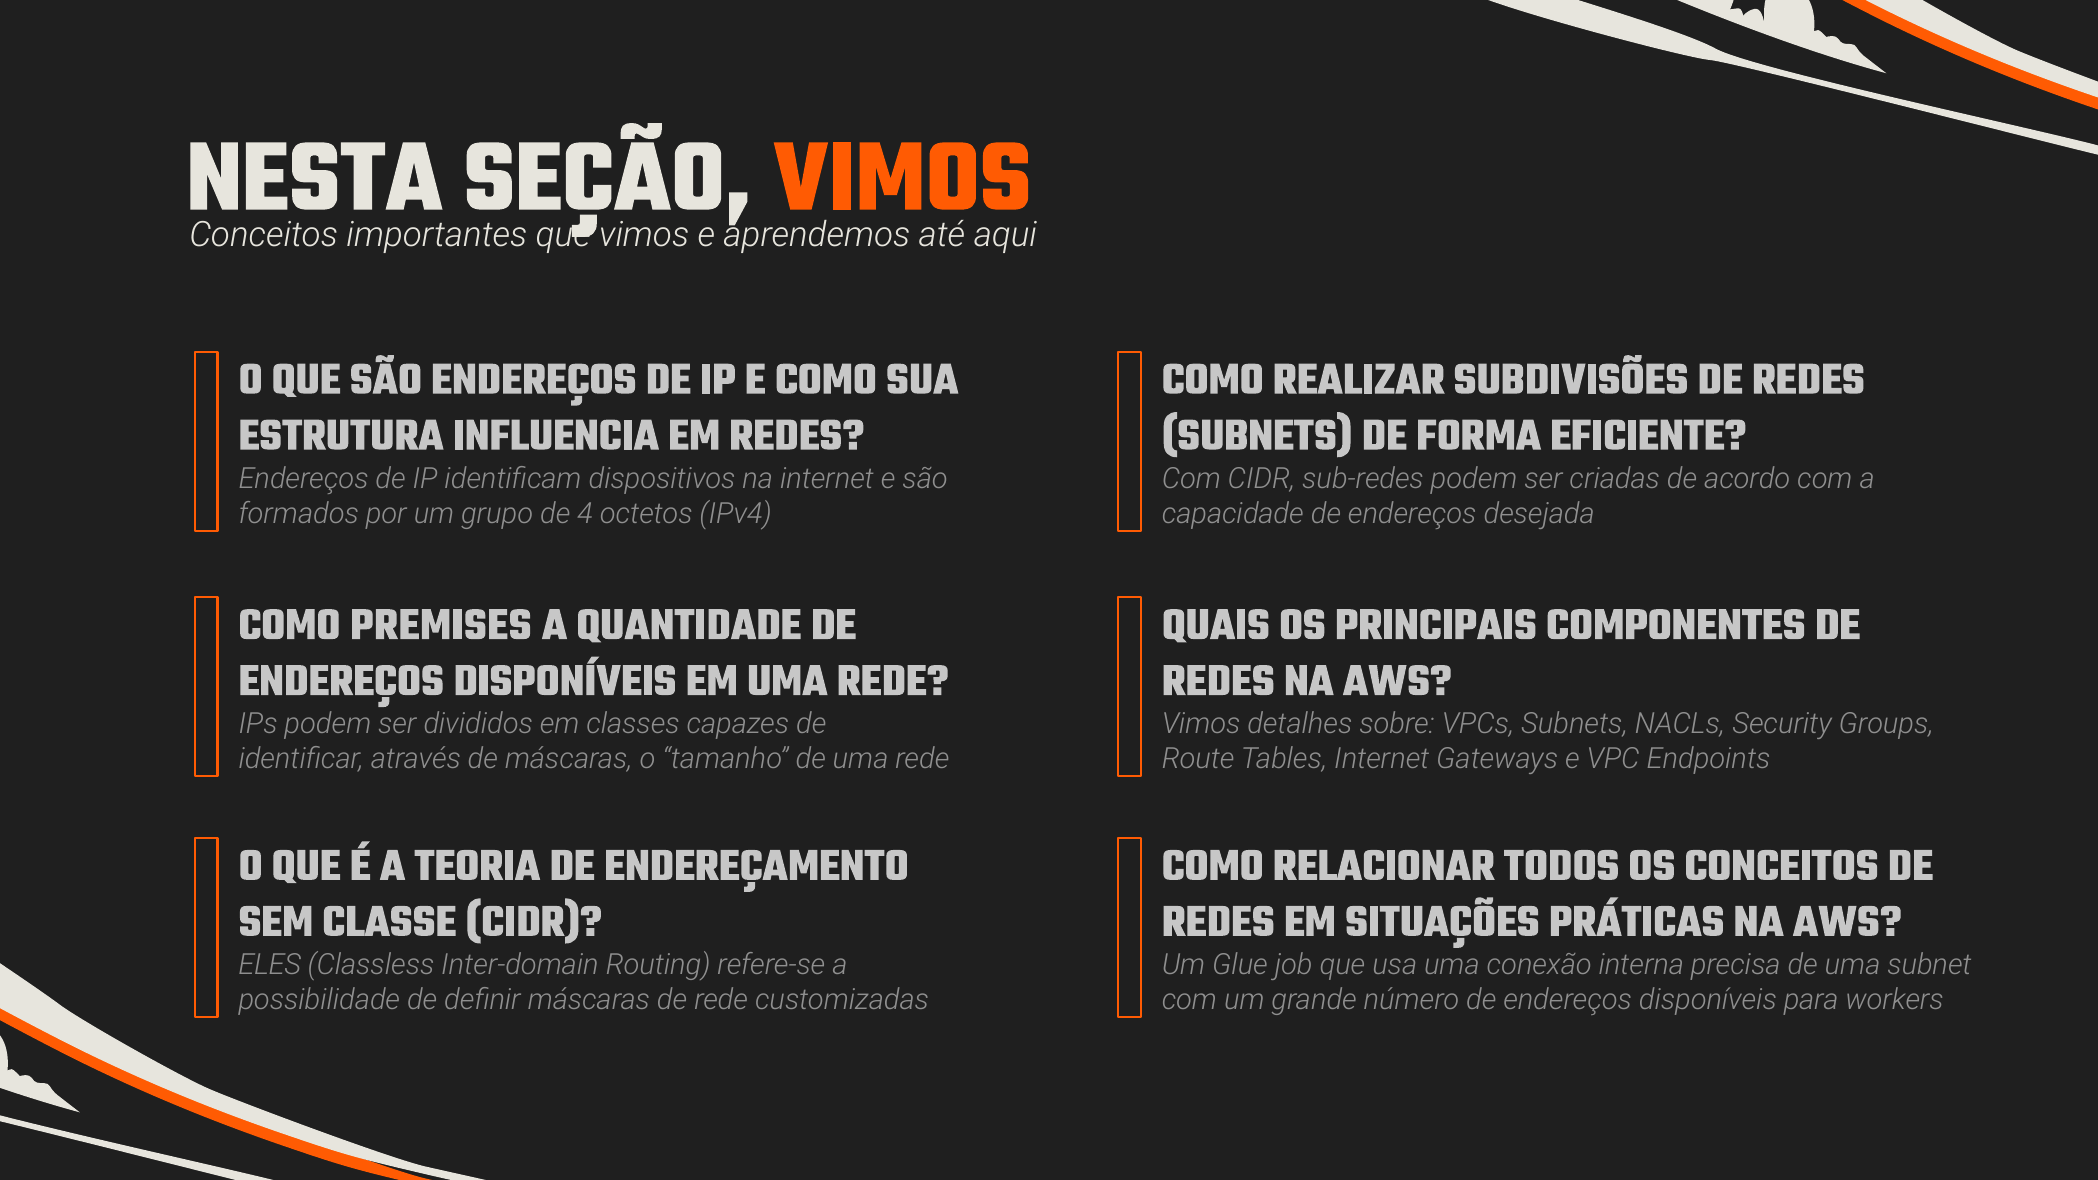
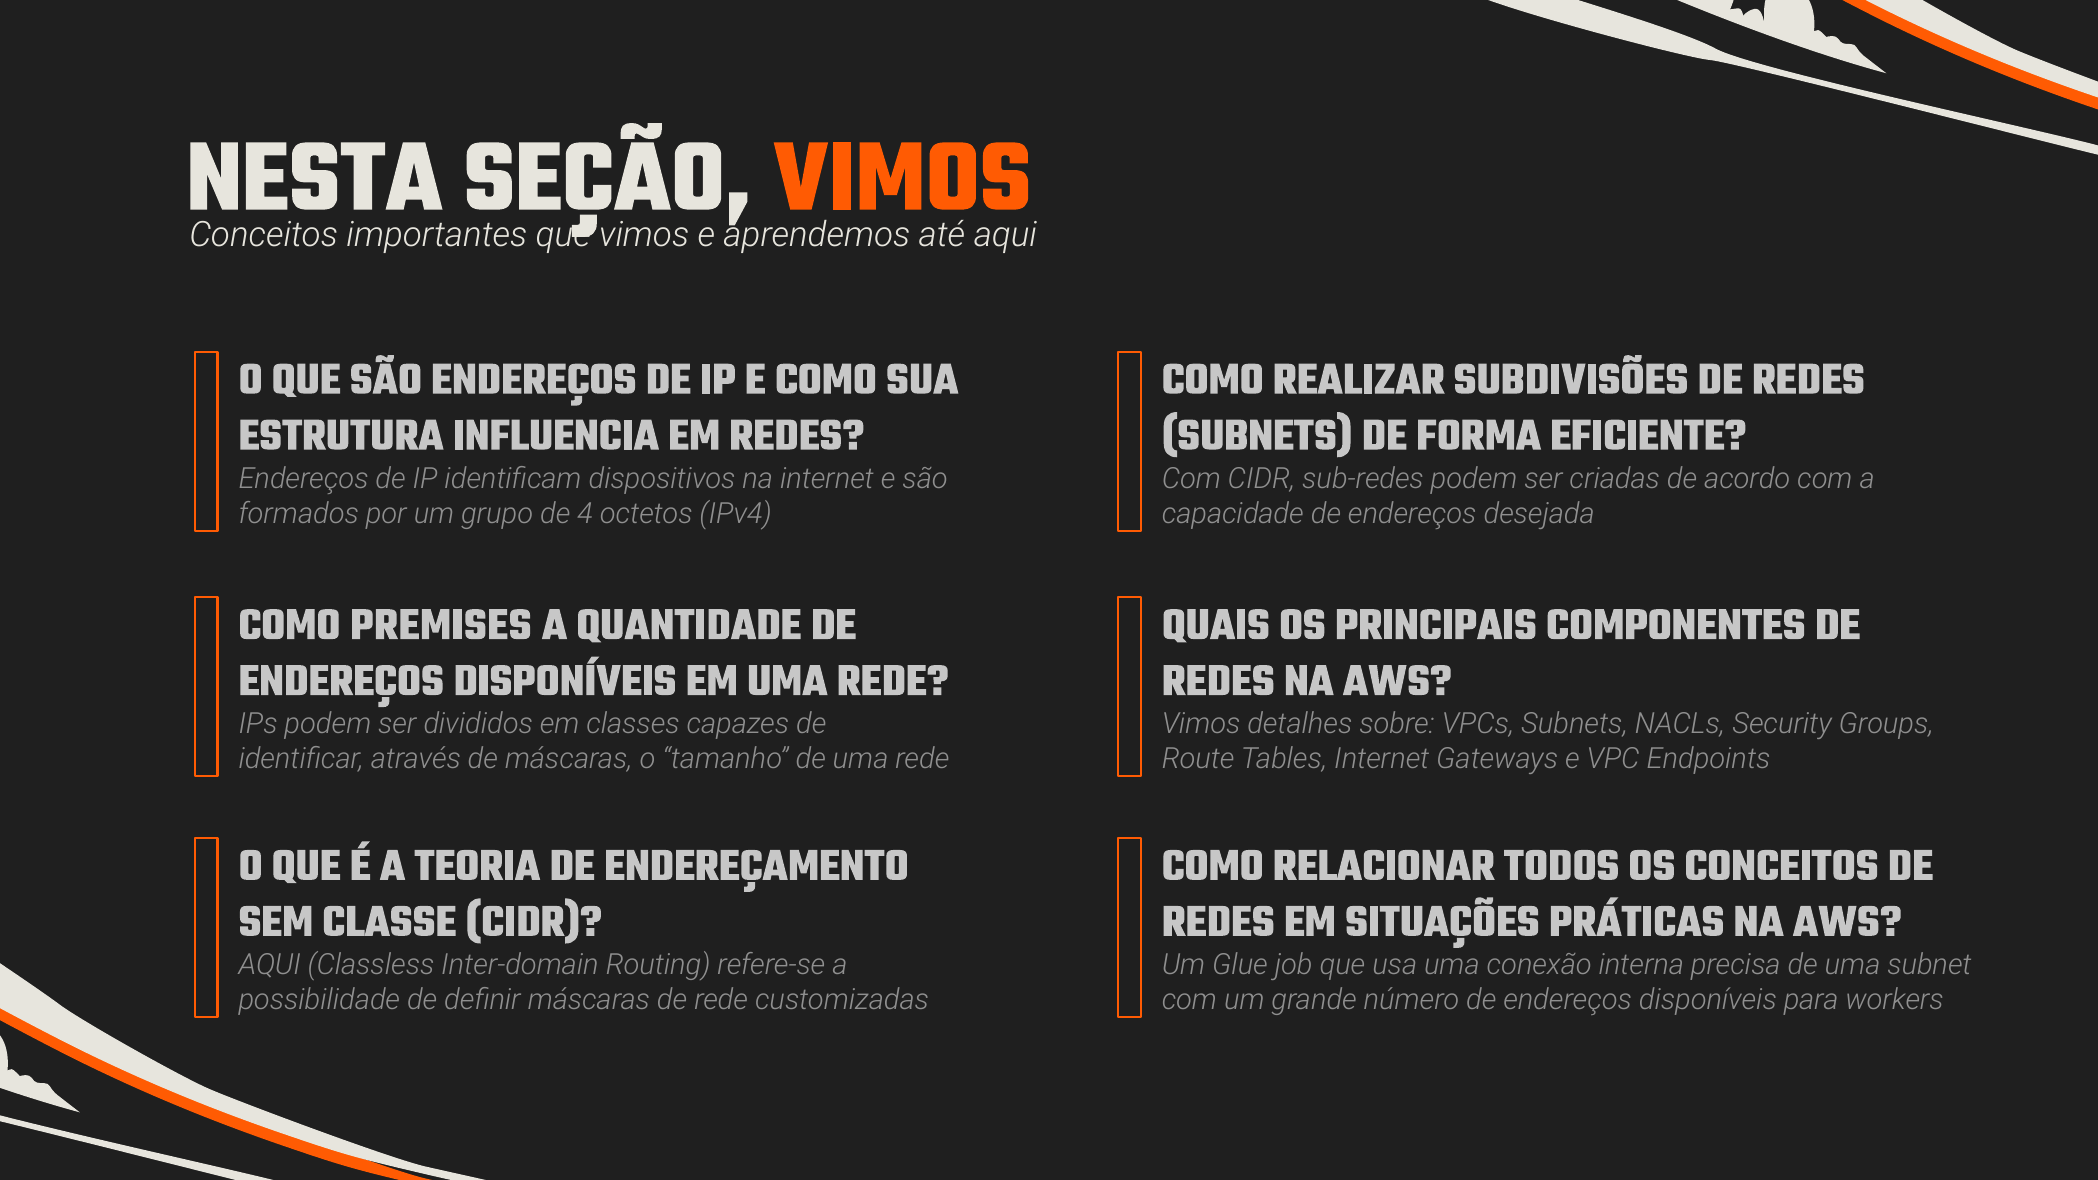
ELES at (270, 965): ELES -> AQUI
